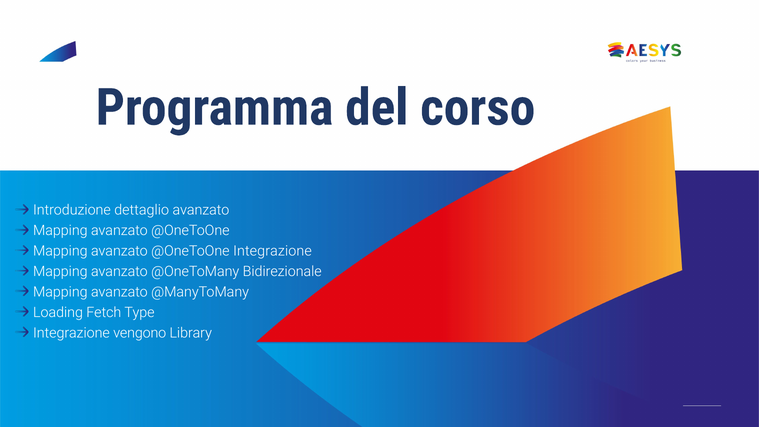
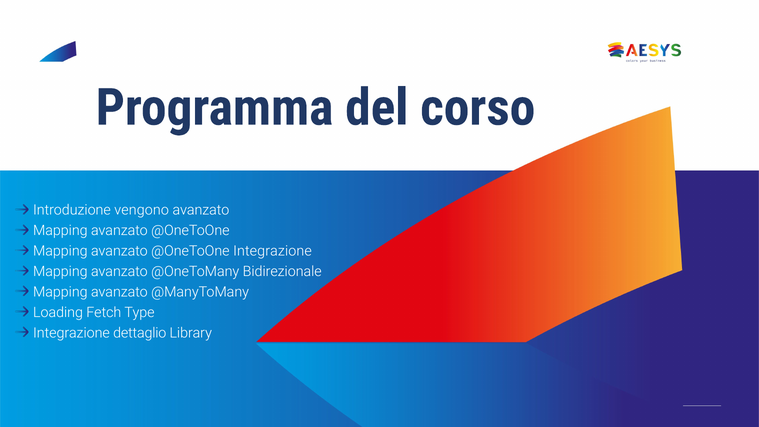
dettaglio: dettaglio -> vengono
vengono: vengono -> dettaglio
